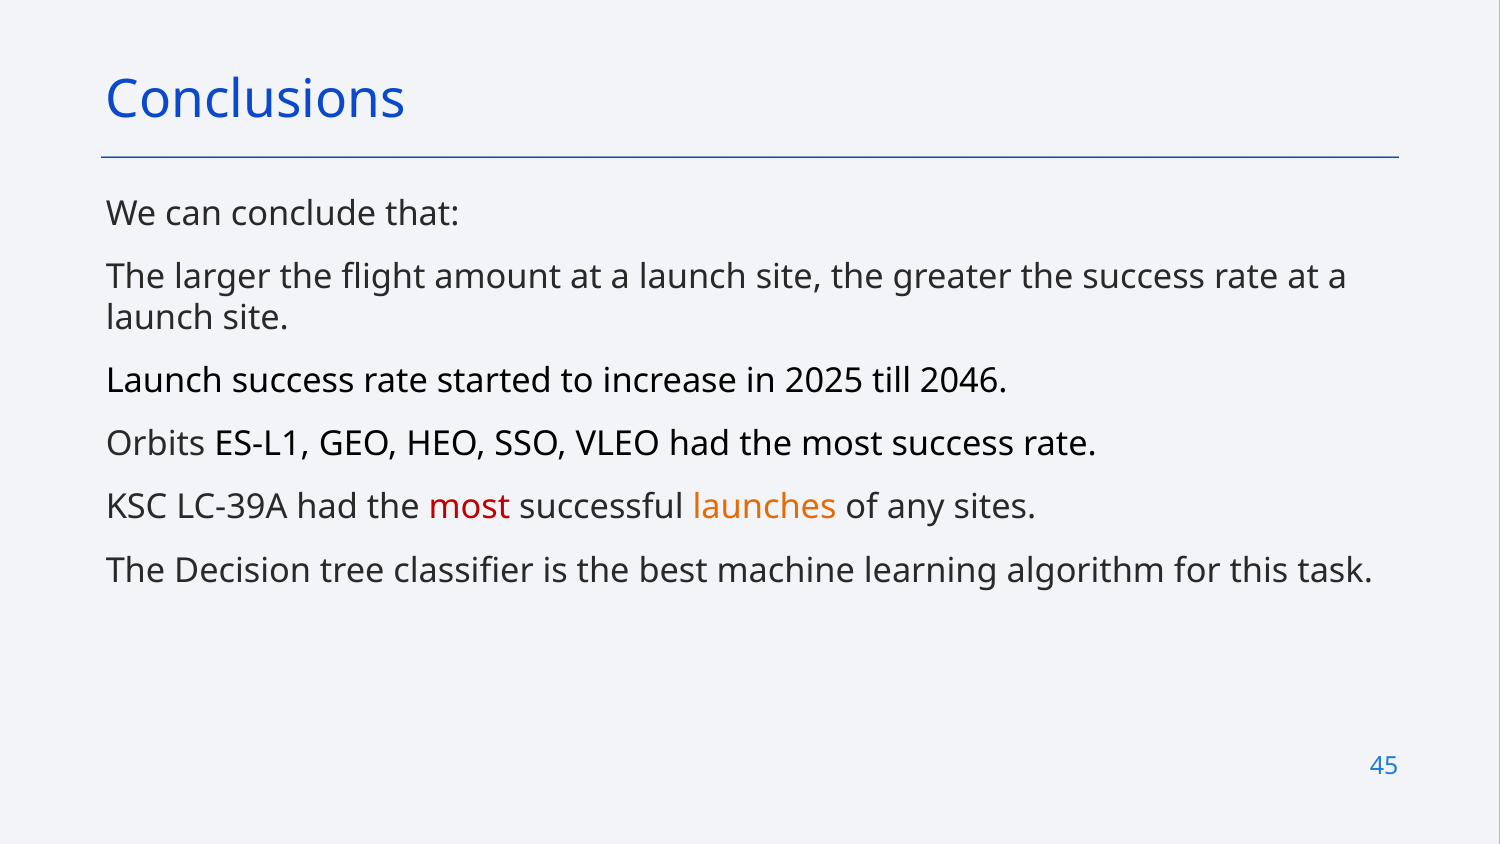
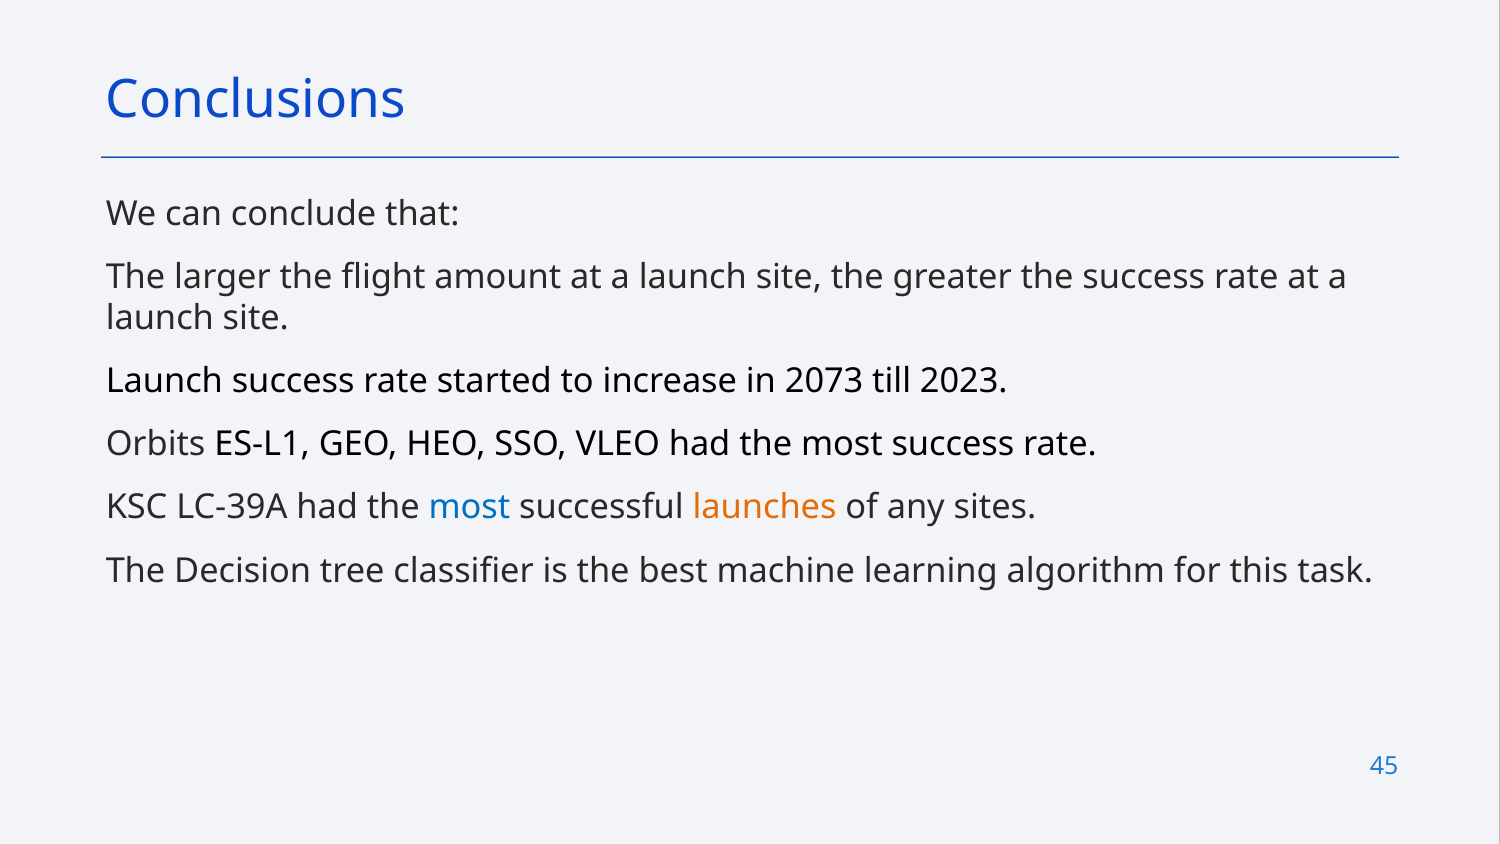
2025: 2025 -> 2073
2046: 2046 -> 2023
most at (469, 507) colour: red -> blue
